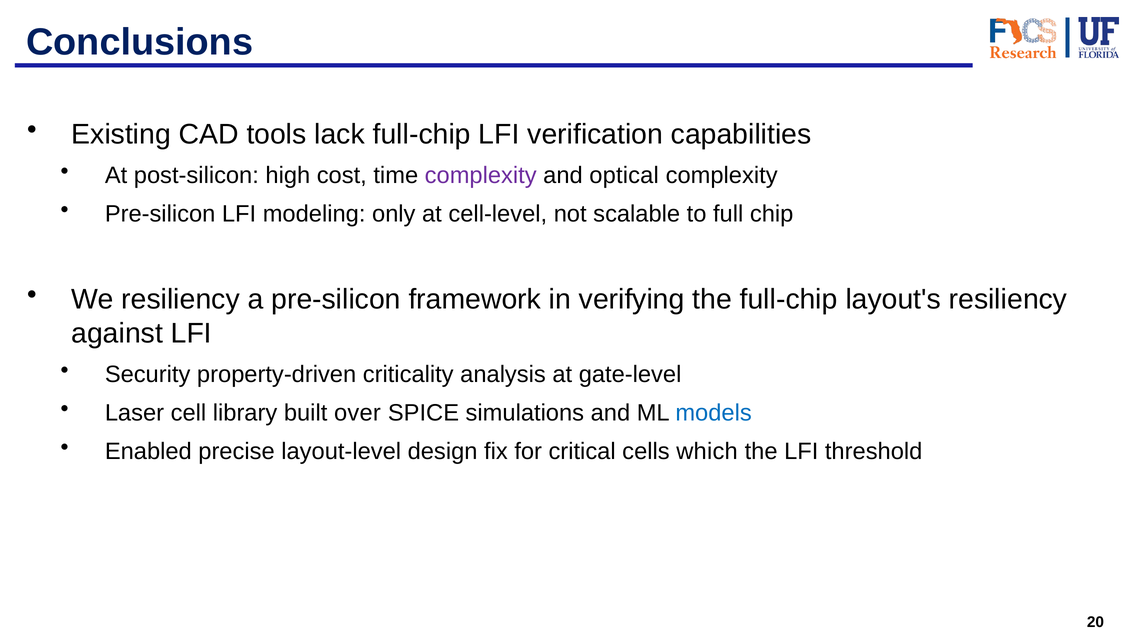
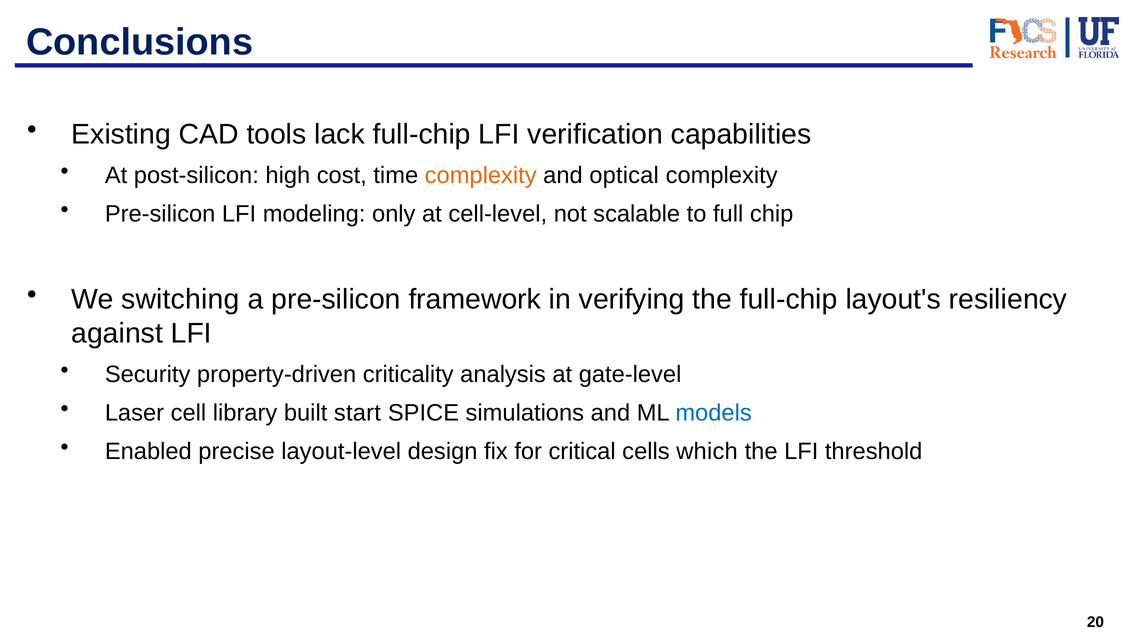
complexity at (481, 175) colour: purple -> orange
We resiliency: resiliency -> switching
over: over -> start
